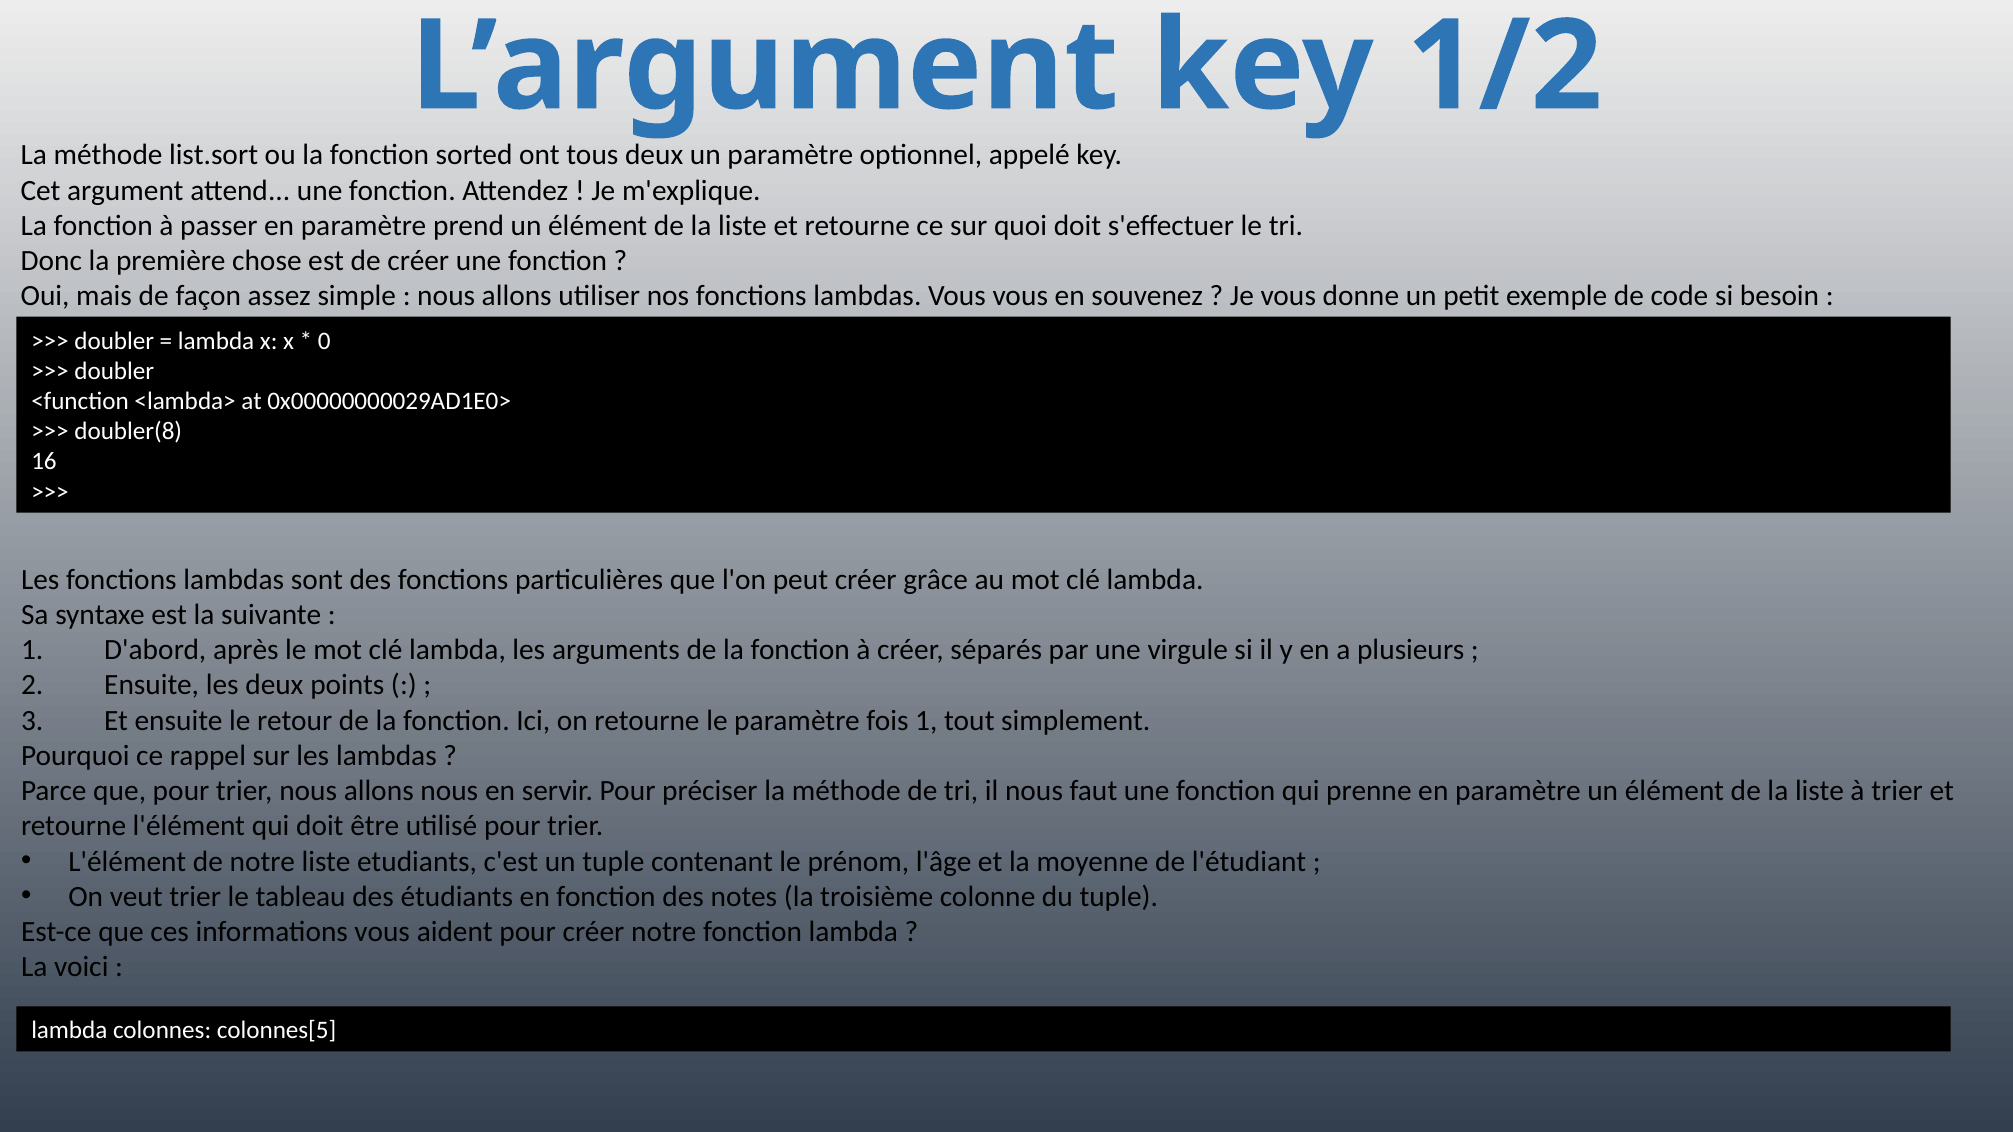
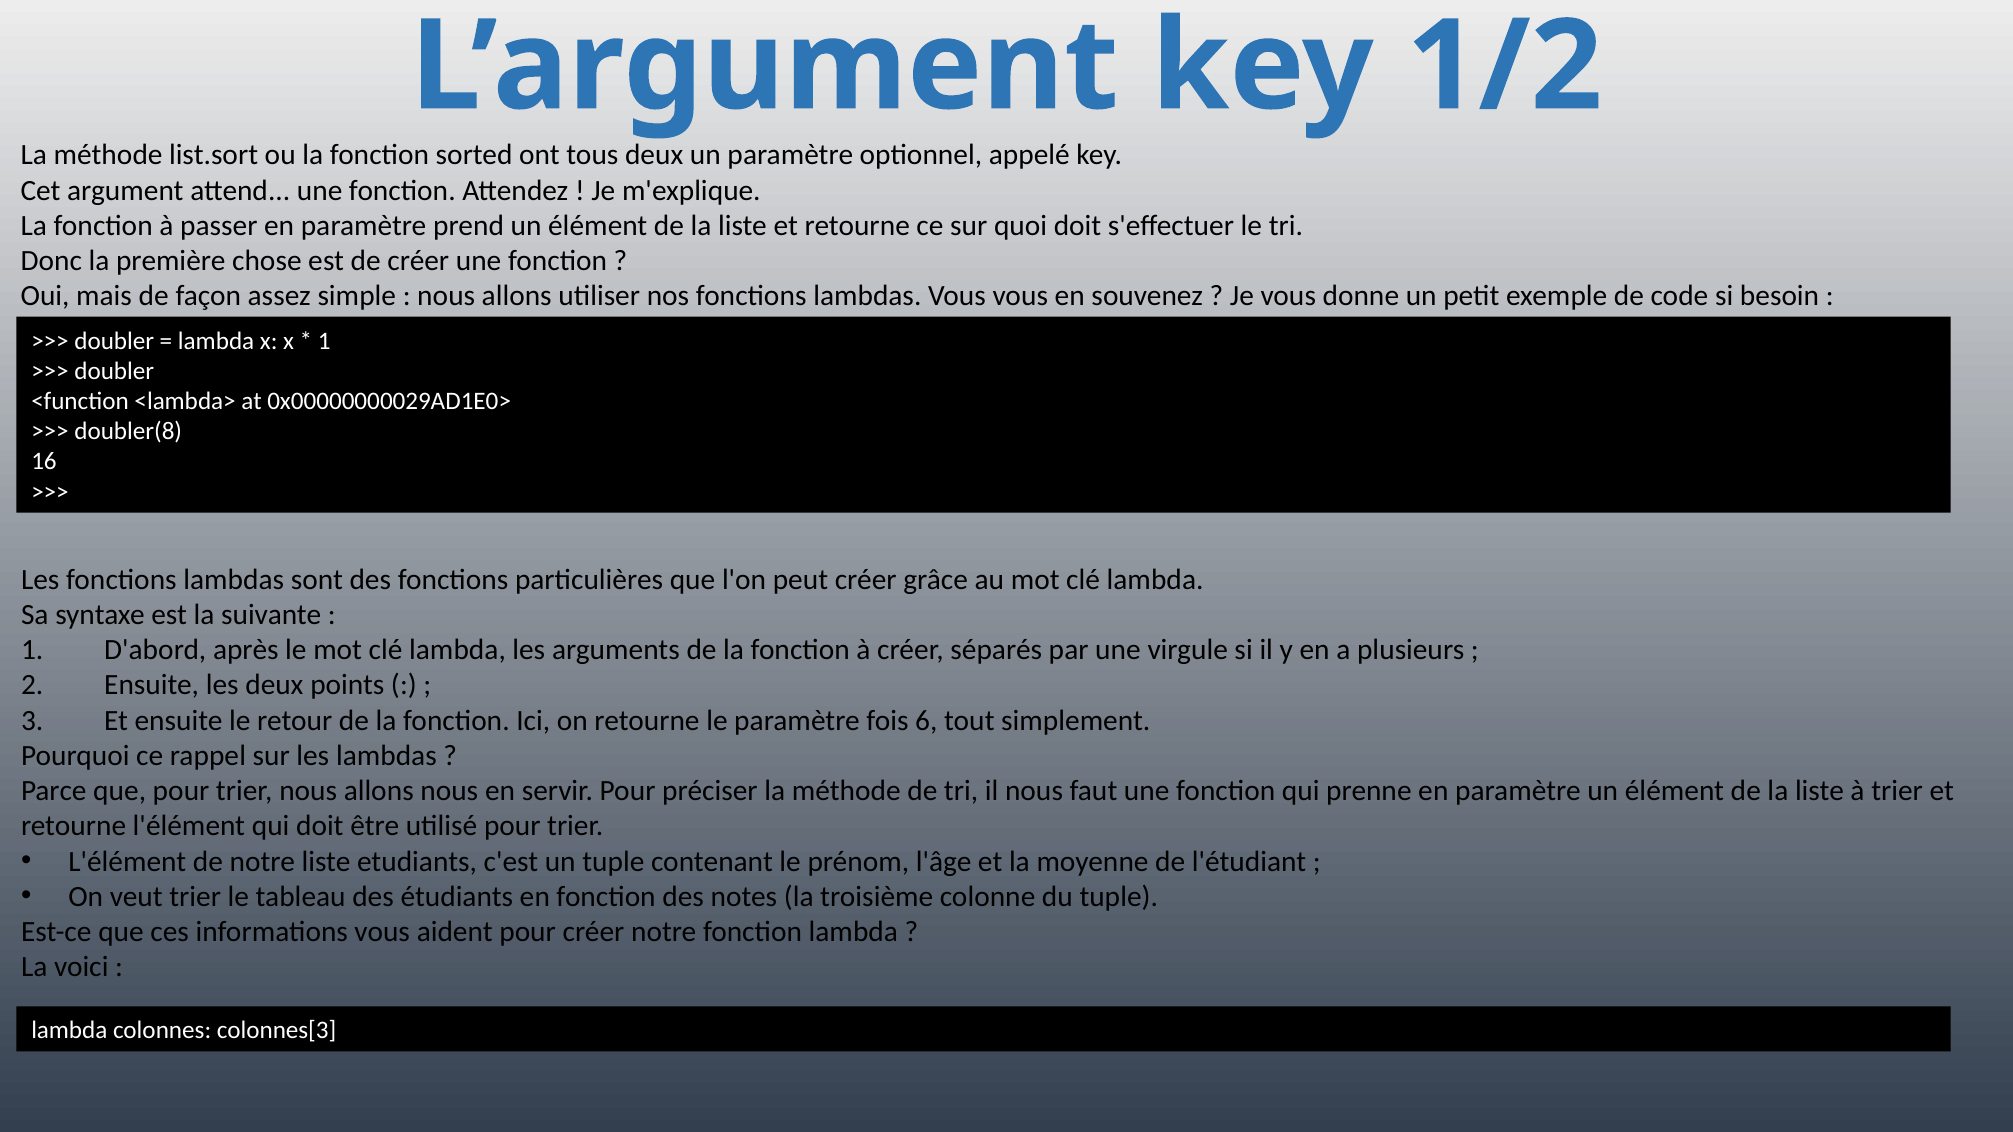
0 at (324, 341): 0 -> 1
fois 1: 1 -> 6
colonnes[5: colonnes[5 -> colonnes[3
